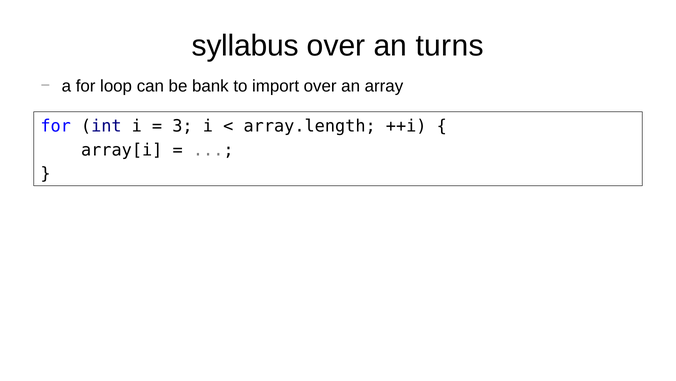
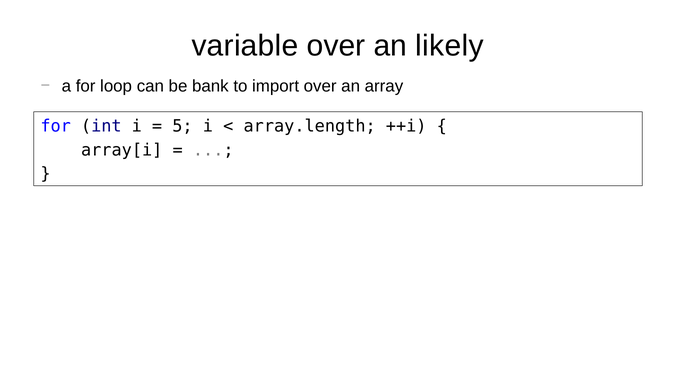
syllabus: syllabus -> variable
turns: turns -> likely
3: 3 -> 5
